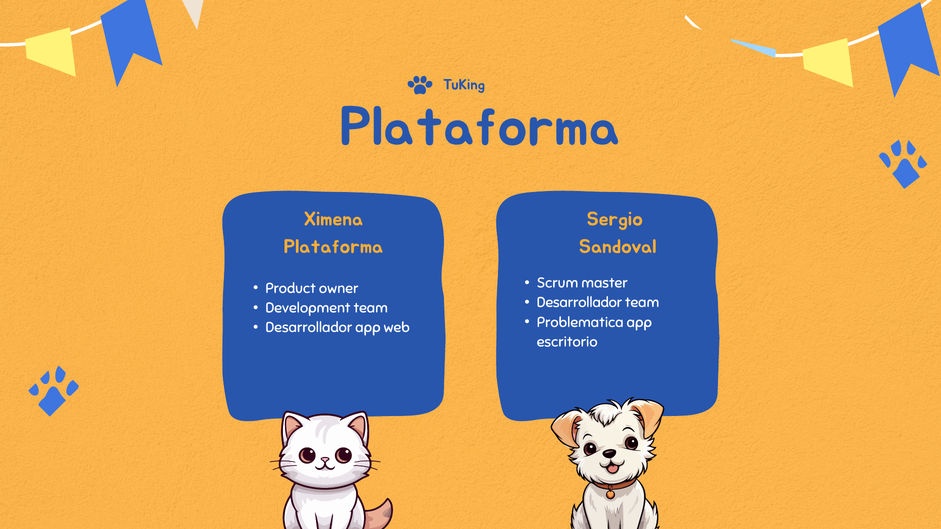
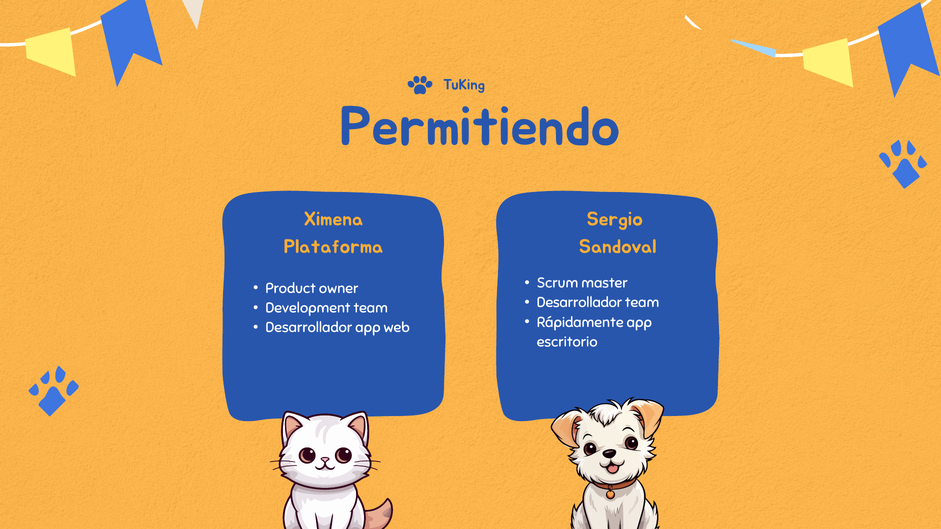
Plataforma at (480, 127): Plataforma -> Permitiendo
Problematica: Problematica -> Rápidamente
